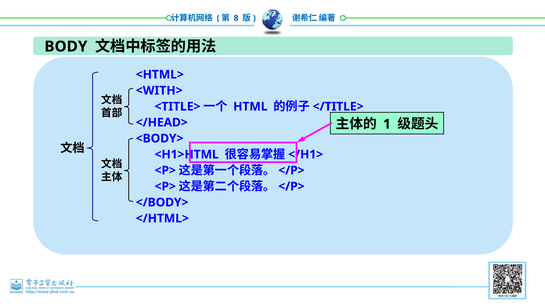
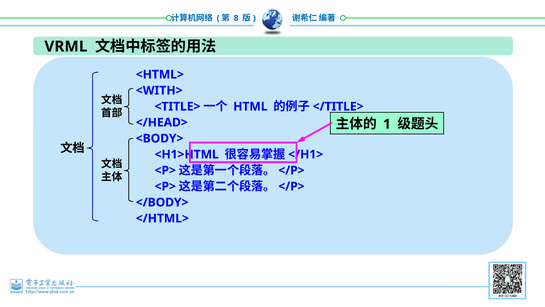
BODY: BODY -> VRML
